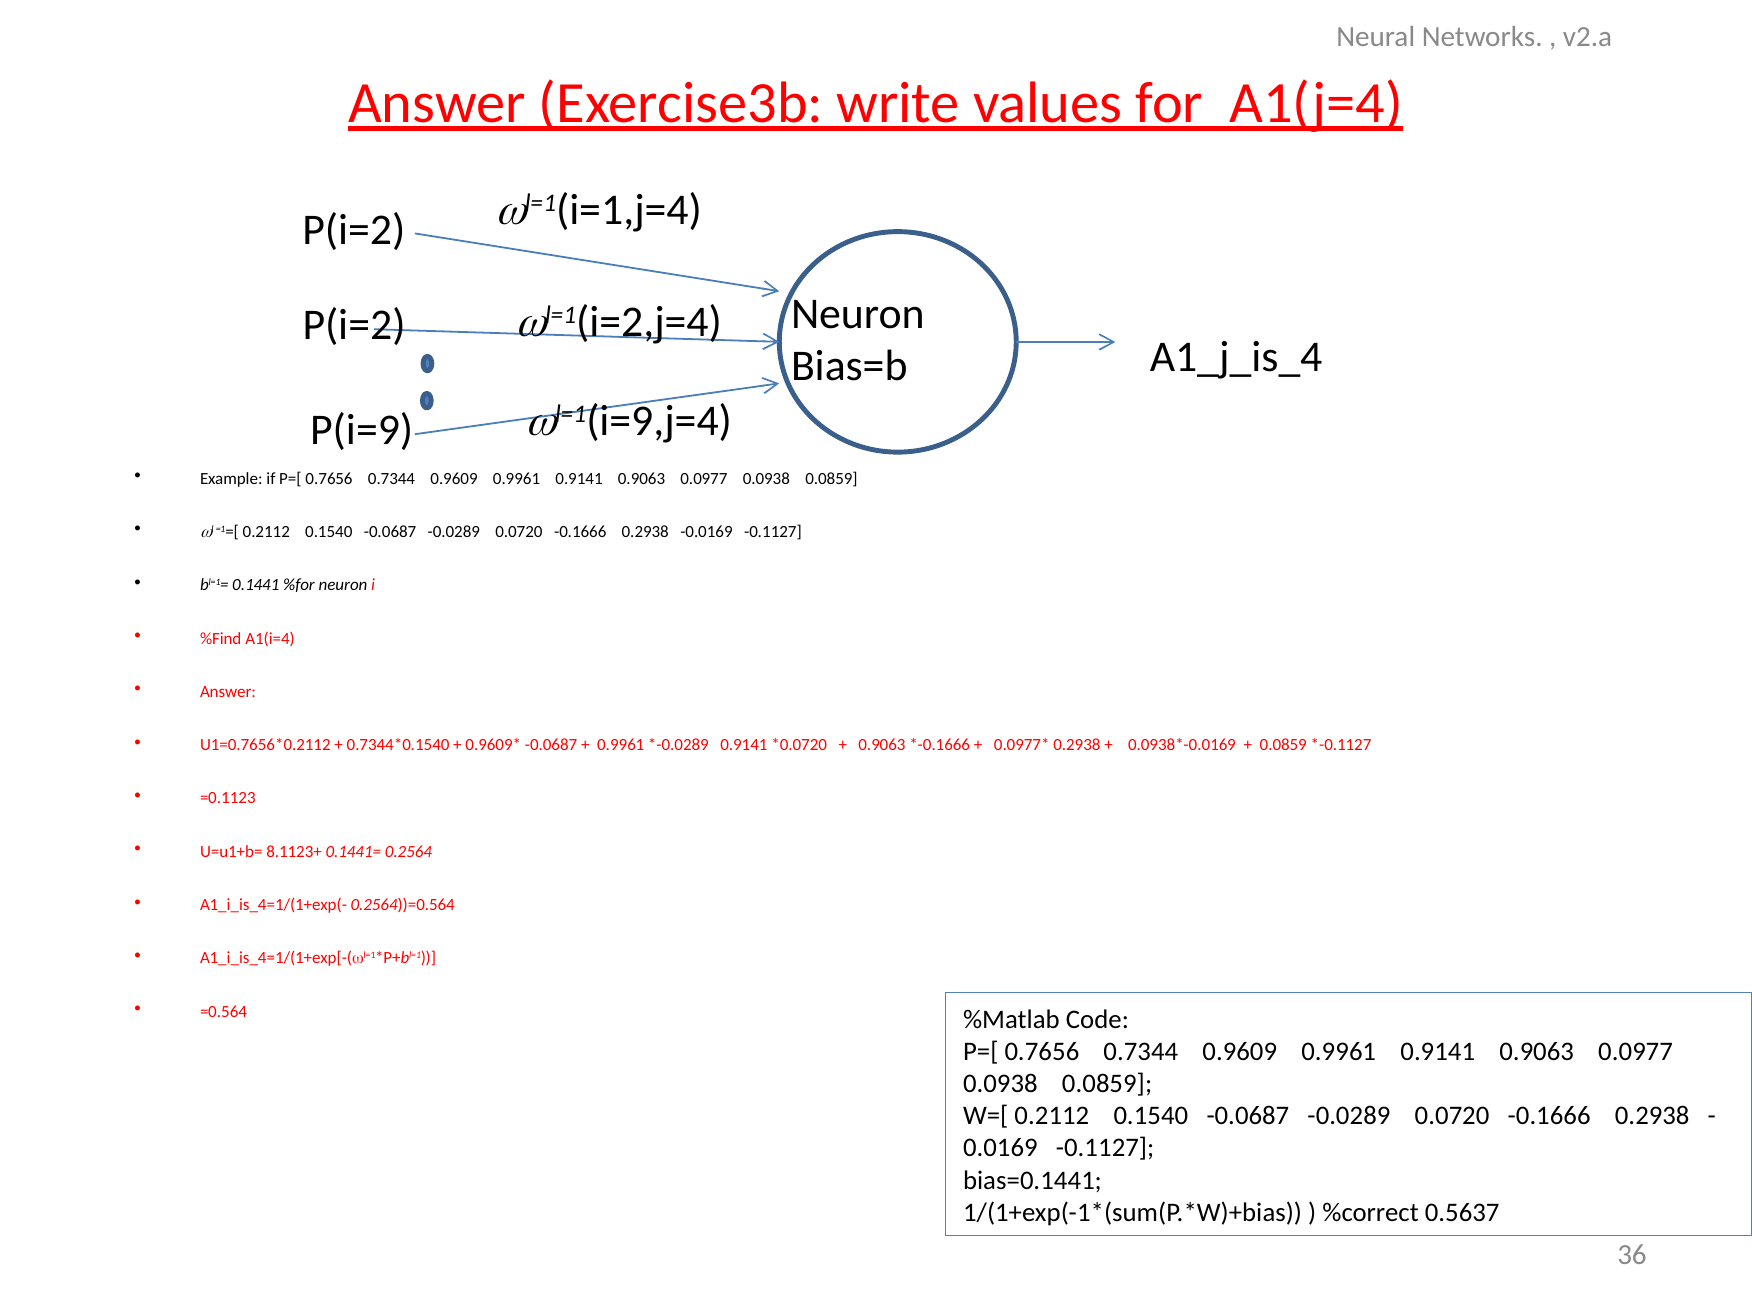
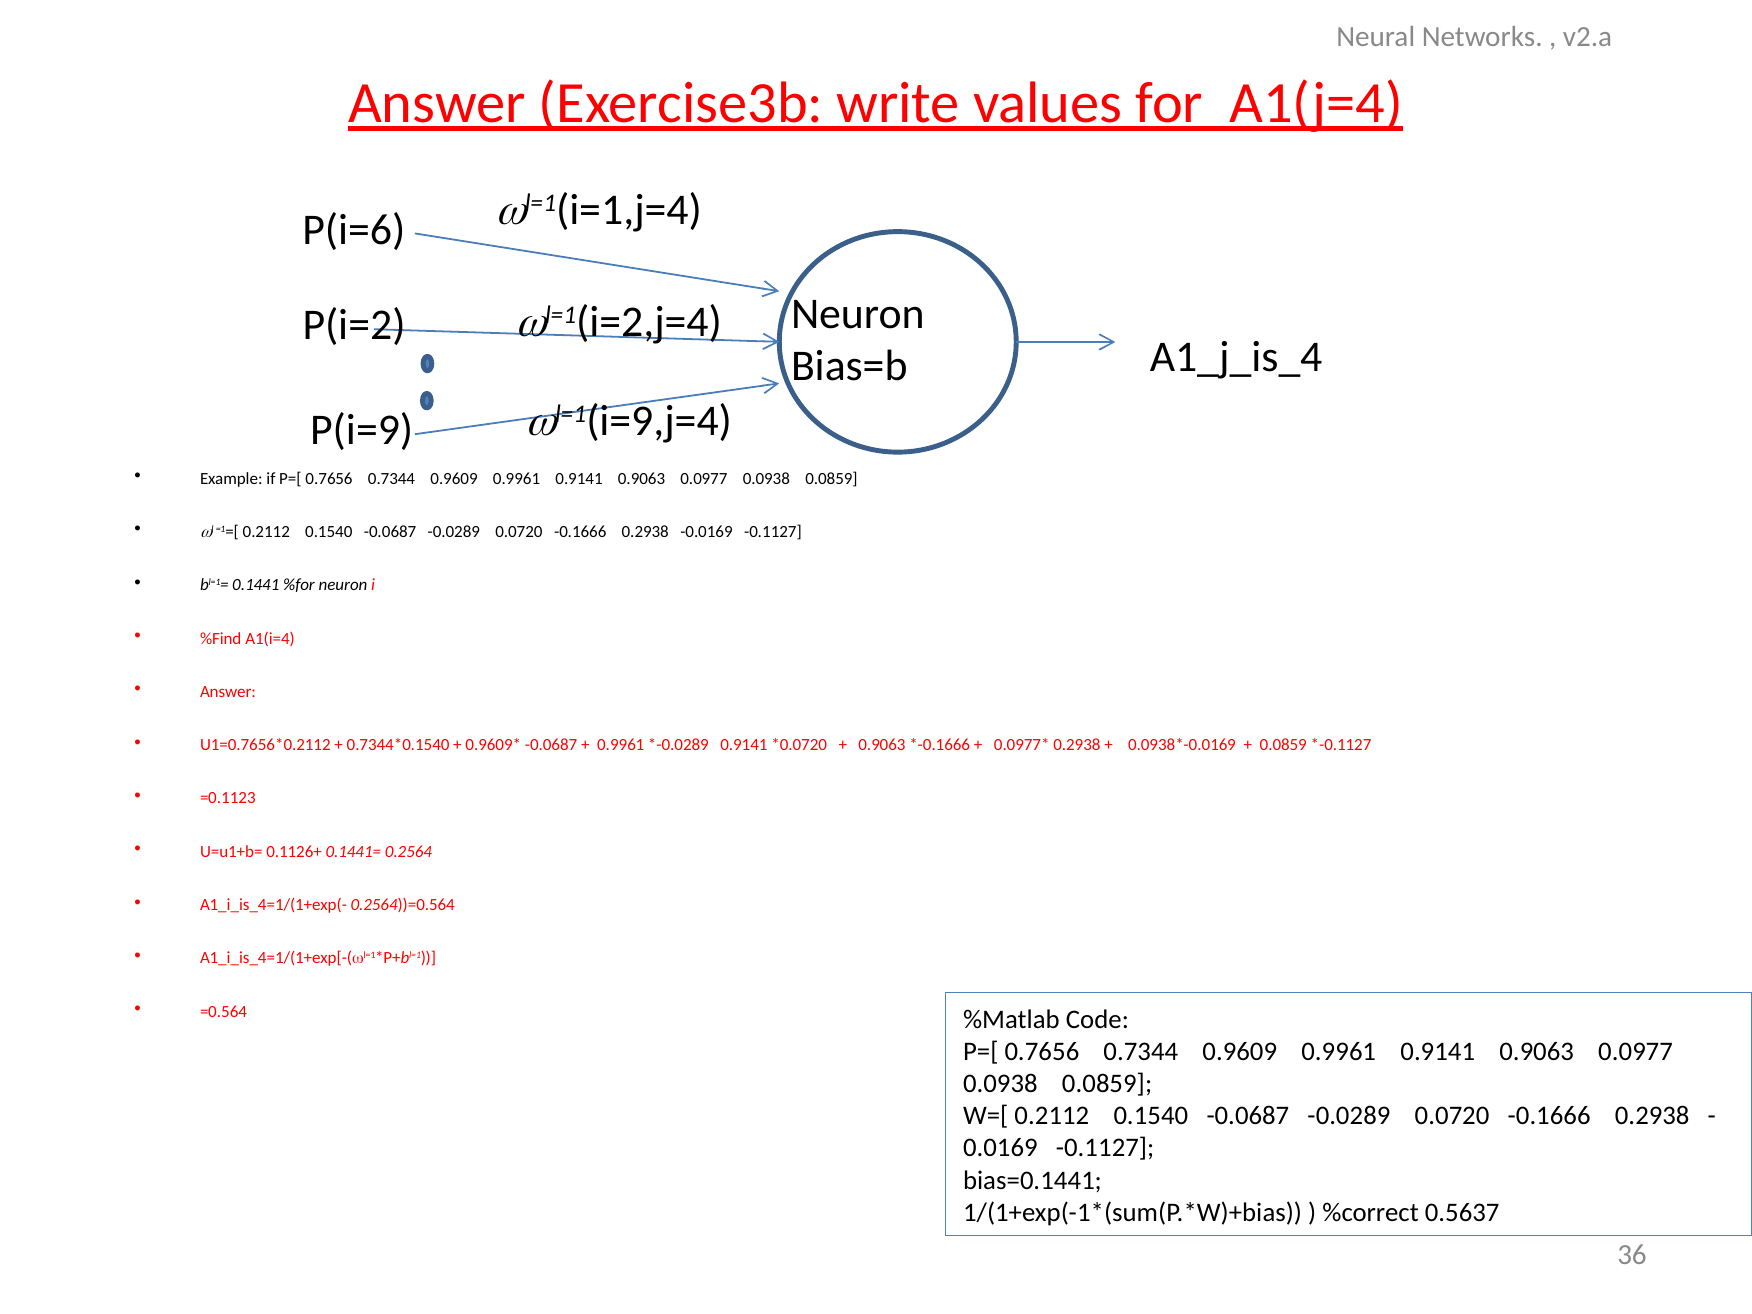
P(i=2 at (354, 230): P(i=2 -> P(i=6
8.1123+: 8.1123+ -> 0.1126+
